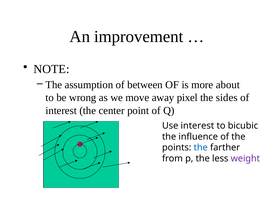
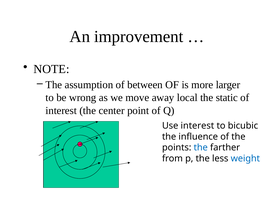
about: about -> larger
pixel: pixel -> local
sides: sides -> static
weight colour: purple -> blue
